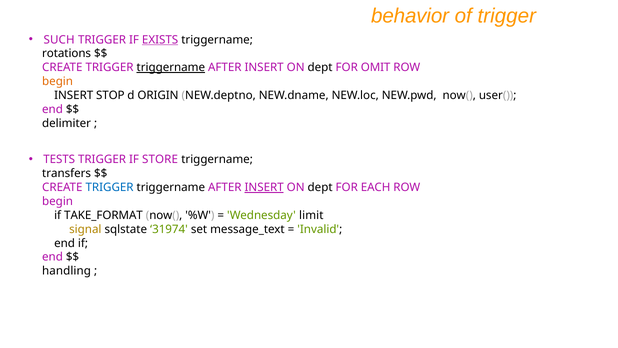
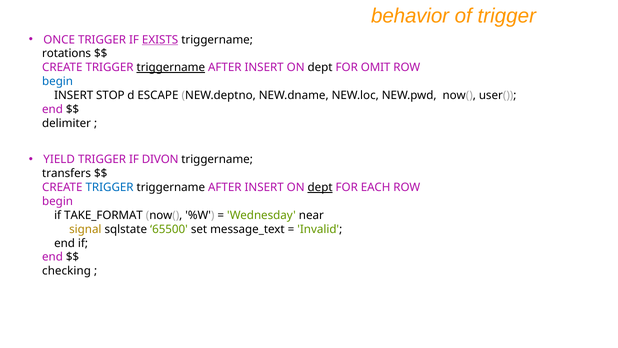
SUCH: SUCH -> ONCE
begin at (58, 81) colour: orange -> blue
ORIGIN: ORIGIN -> ESCAPE
TESTS: TESTS -> YIELD
STORE: STORE -> DIVON
INSERT at (264, 187) underline: present -> none
dept at (320, 187) underline: none -> present
limit: limit -> near
31974: 31974 -> 65500
handling: handling -> checking
